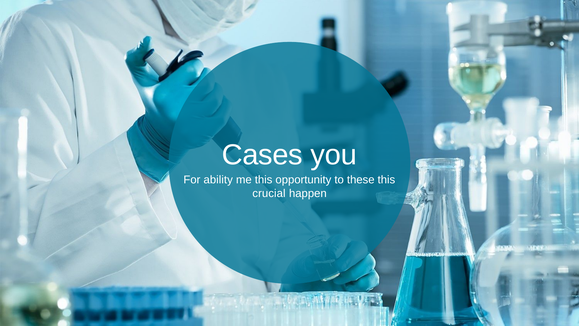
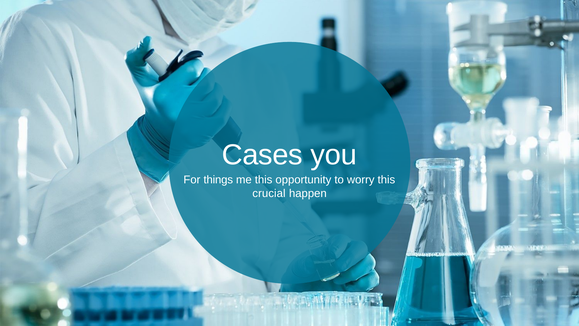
ability: ability -> things
these: these -> worry
